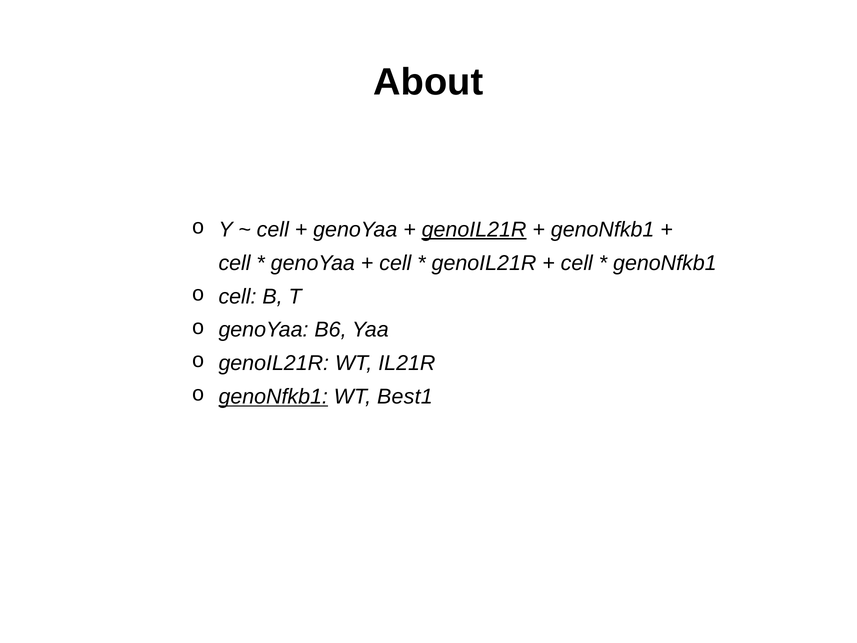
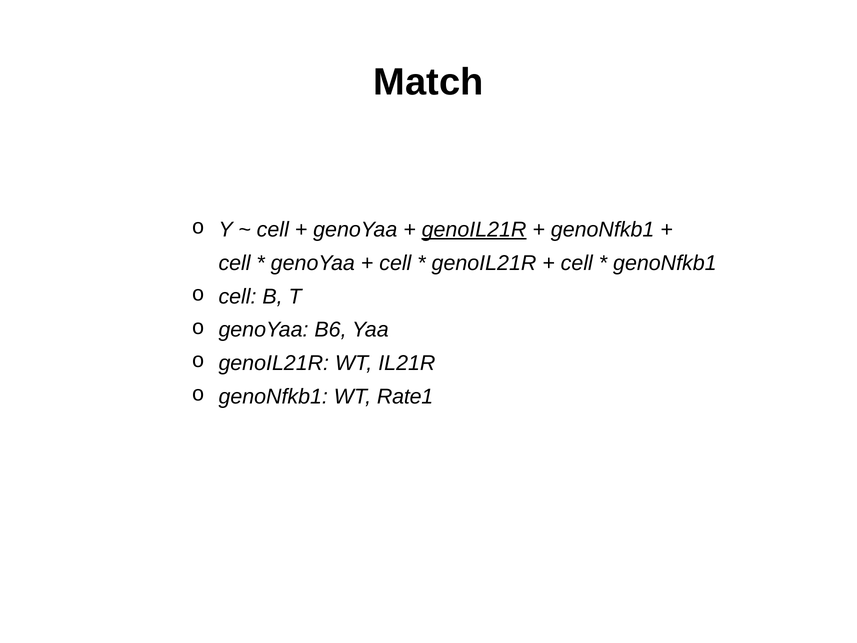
About: About -> Match
genoNfkb1 at (273, 397) underline: present -> none
Best1: Best1 -> Rate1
